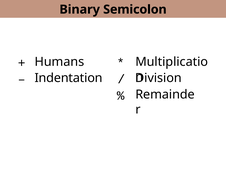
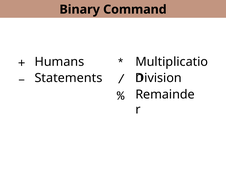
Semicolon: Semicolon -> Command
Indentation: Indentation -> Statements
